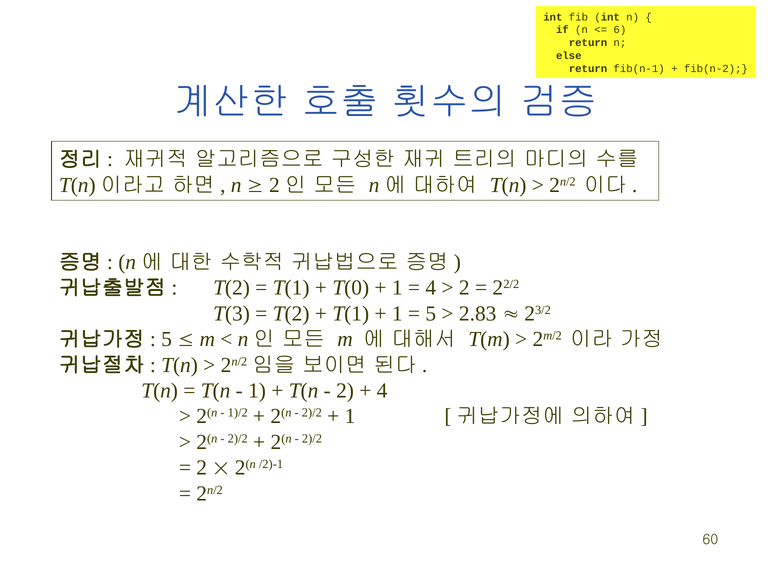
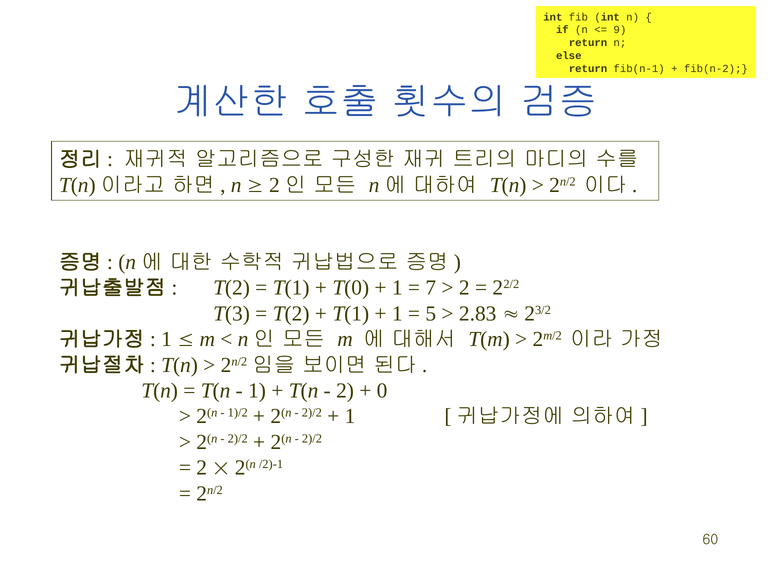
6: 6 -> 9
4 at (431, 288): 4 -> 7
5 at (167, 339): 5 -> 1
4 at (382, 391): 4 -> 0
